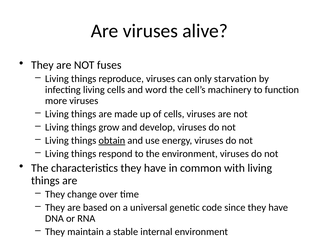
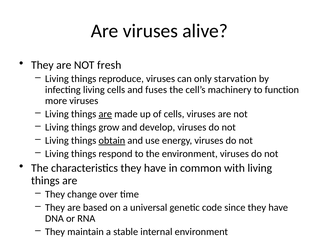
fuses: fuses -> fresh
word: word -> fuses
are at (105, 114) underline: none -> present
